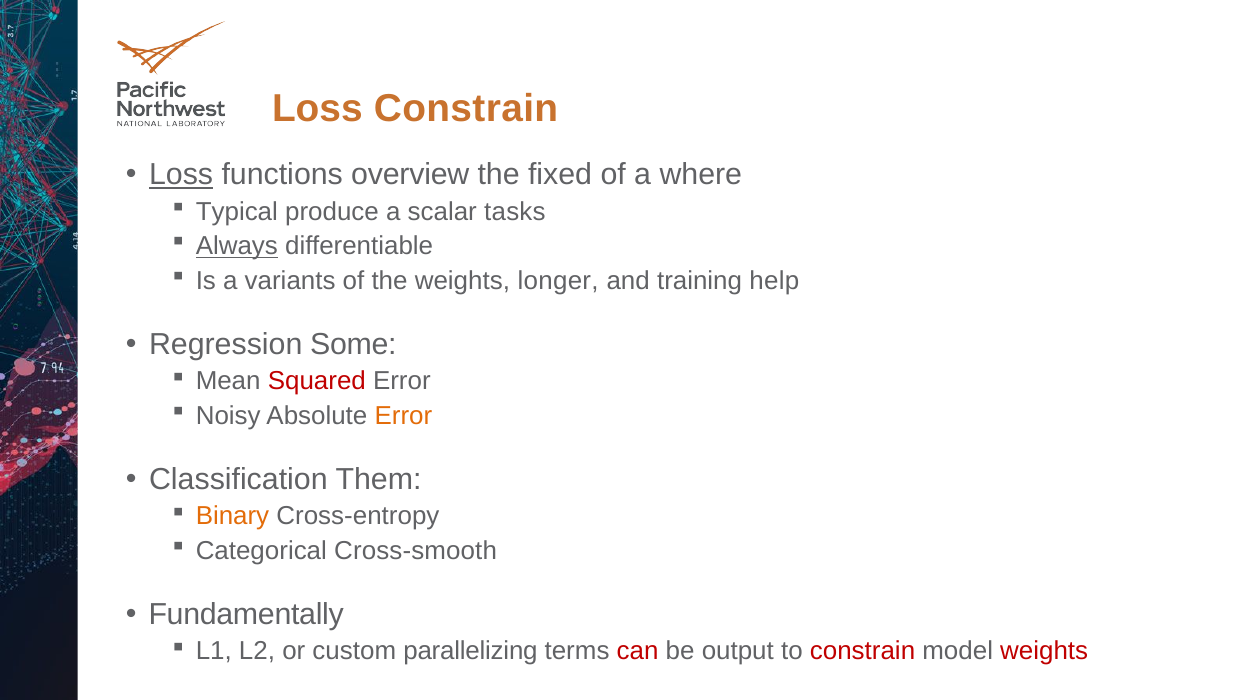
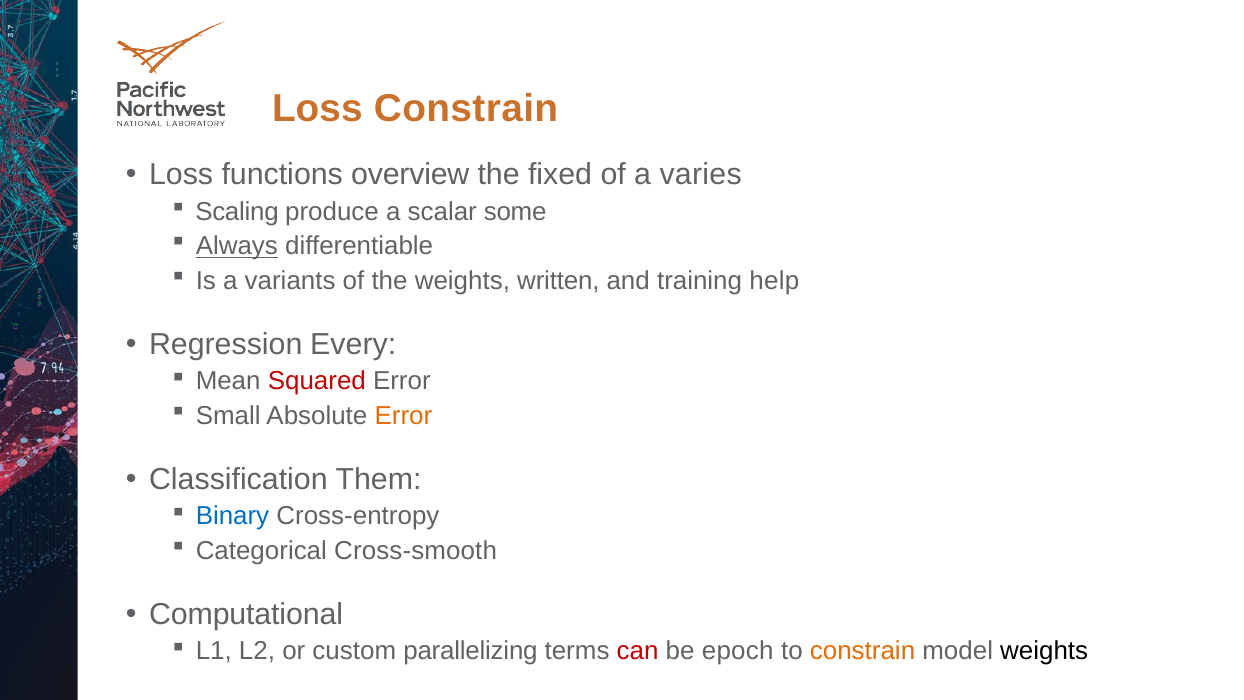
Loss at (181, 175) underline: present -> none
where: where -> varies
Typical: Typical -> Scaling
tasks: tasks -> some
longer: longer -> written
Some: Some -> Every
Noisy: Noisy -> Small
Binary colour: orange -> blue
Fundamentally: Fundamentally -> Computational
output: output -> epoch
constrain at (863, 651) colour: red -> orange
weights at (1044, 651) colour: red -> black
